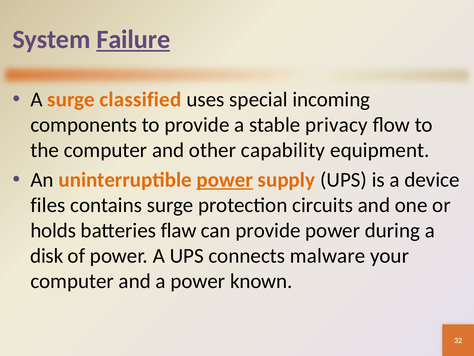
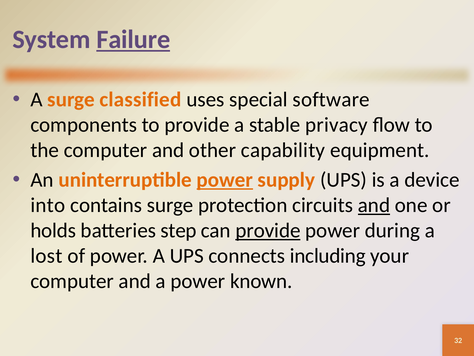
incoming: incoming -> software
files: files -> into
and at (374, 205) underline: none -> present
flaw: flaw -> step
provide at (268, 230) underline: none -> present
disk: disk -> lost
malware: malware -> including
